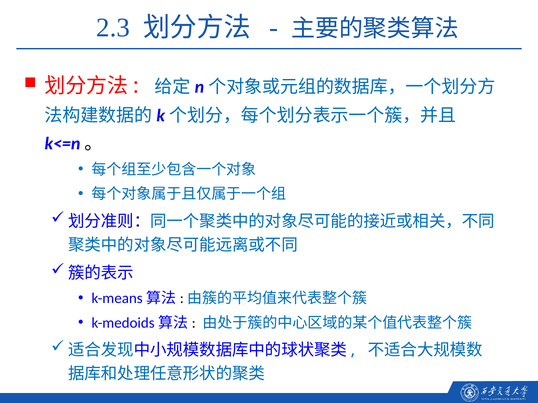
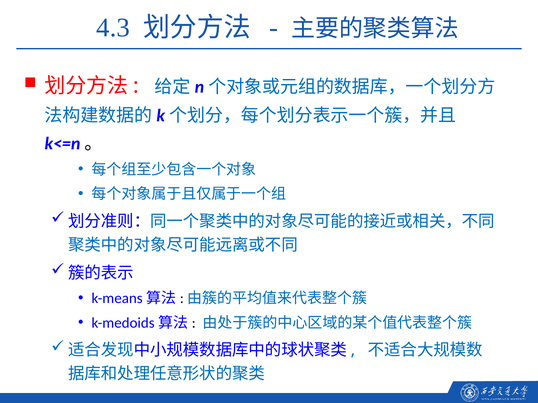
2.3: 2.3 -> 4.3
